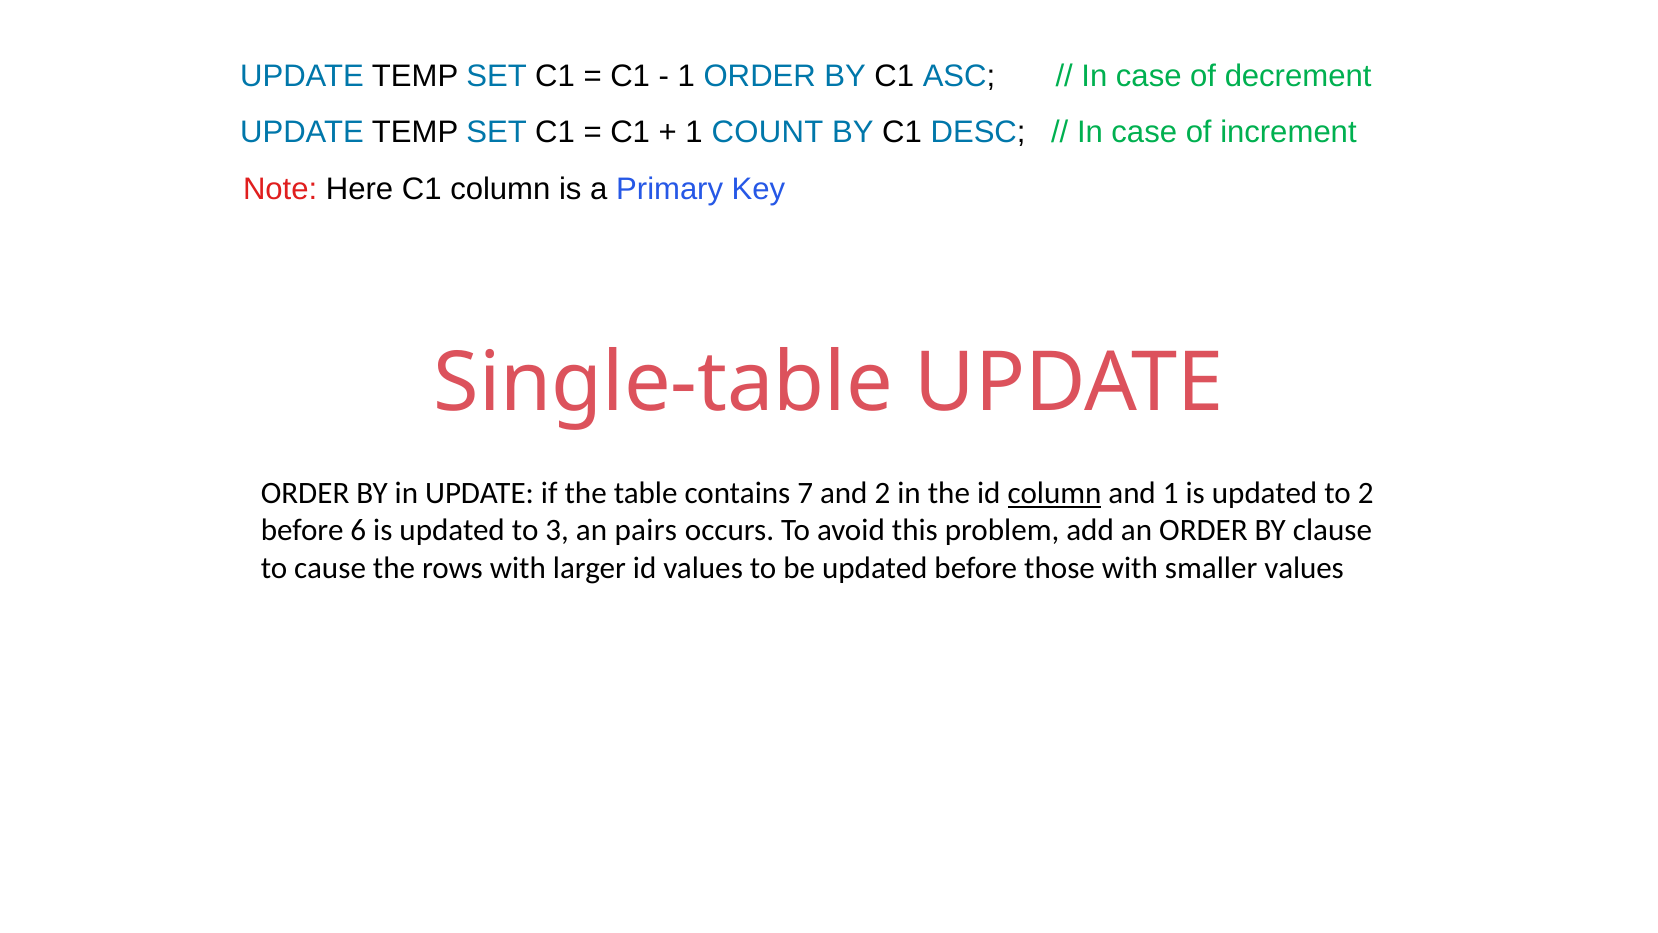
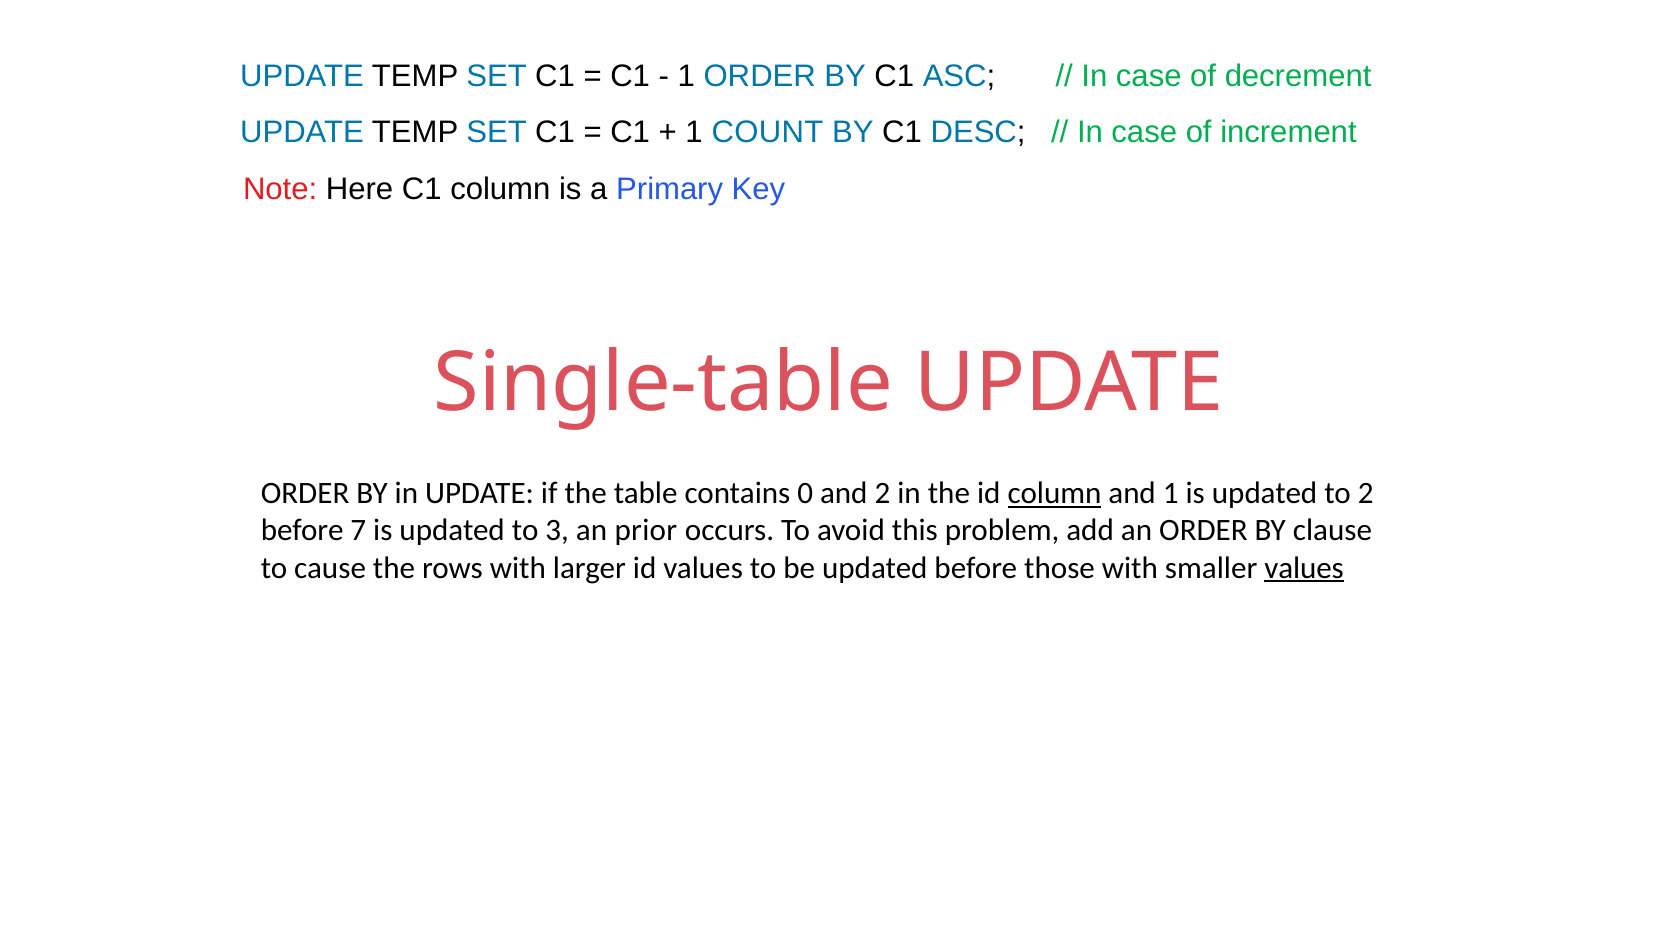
7: 7 -> 0
6: 6 -> 7
pairs: pairs -> prior
values at (1304, 568) underline: none -> present
